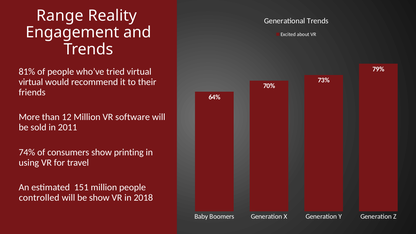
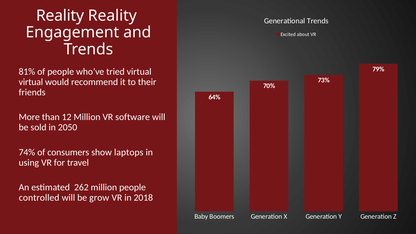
Range at (60, 16): Range -> Reality
2011: 2011 -> 2050
printing: printing -> laptops
151: 151 -> 262
be show: show -> grow
